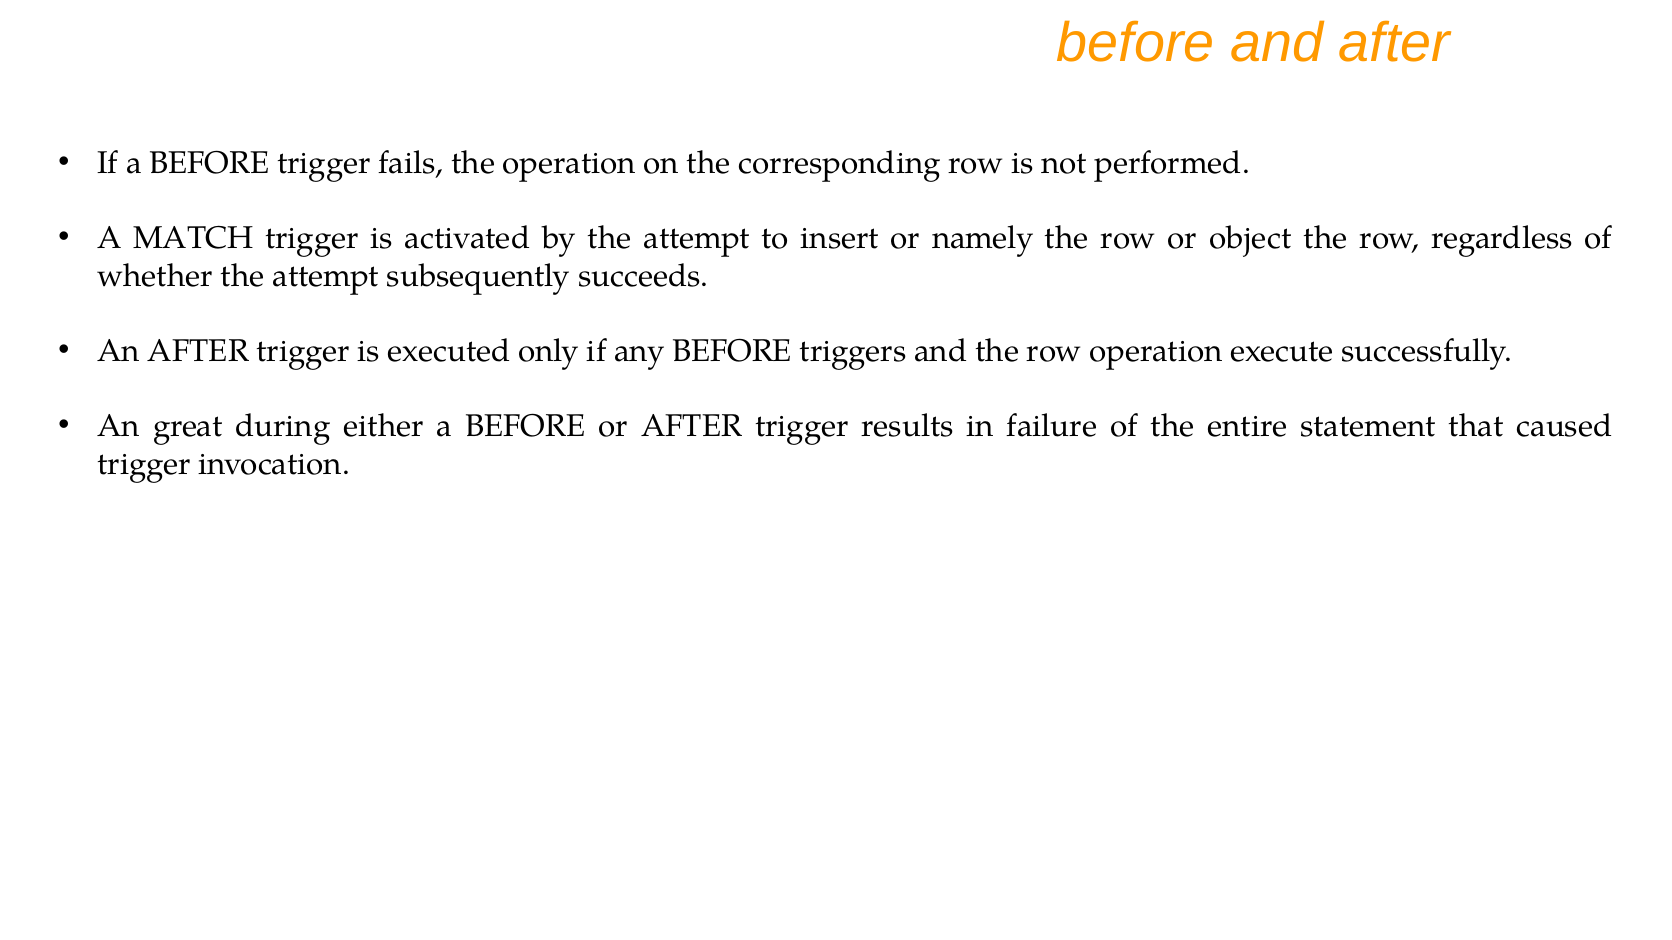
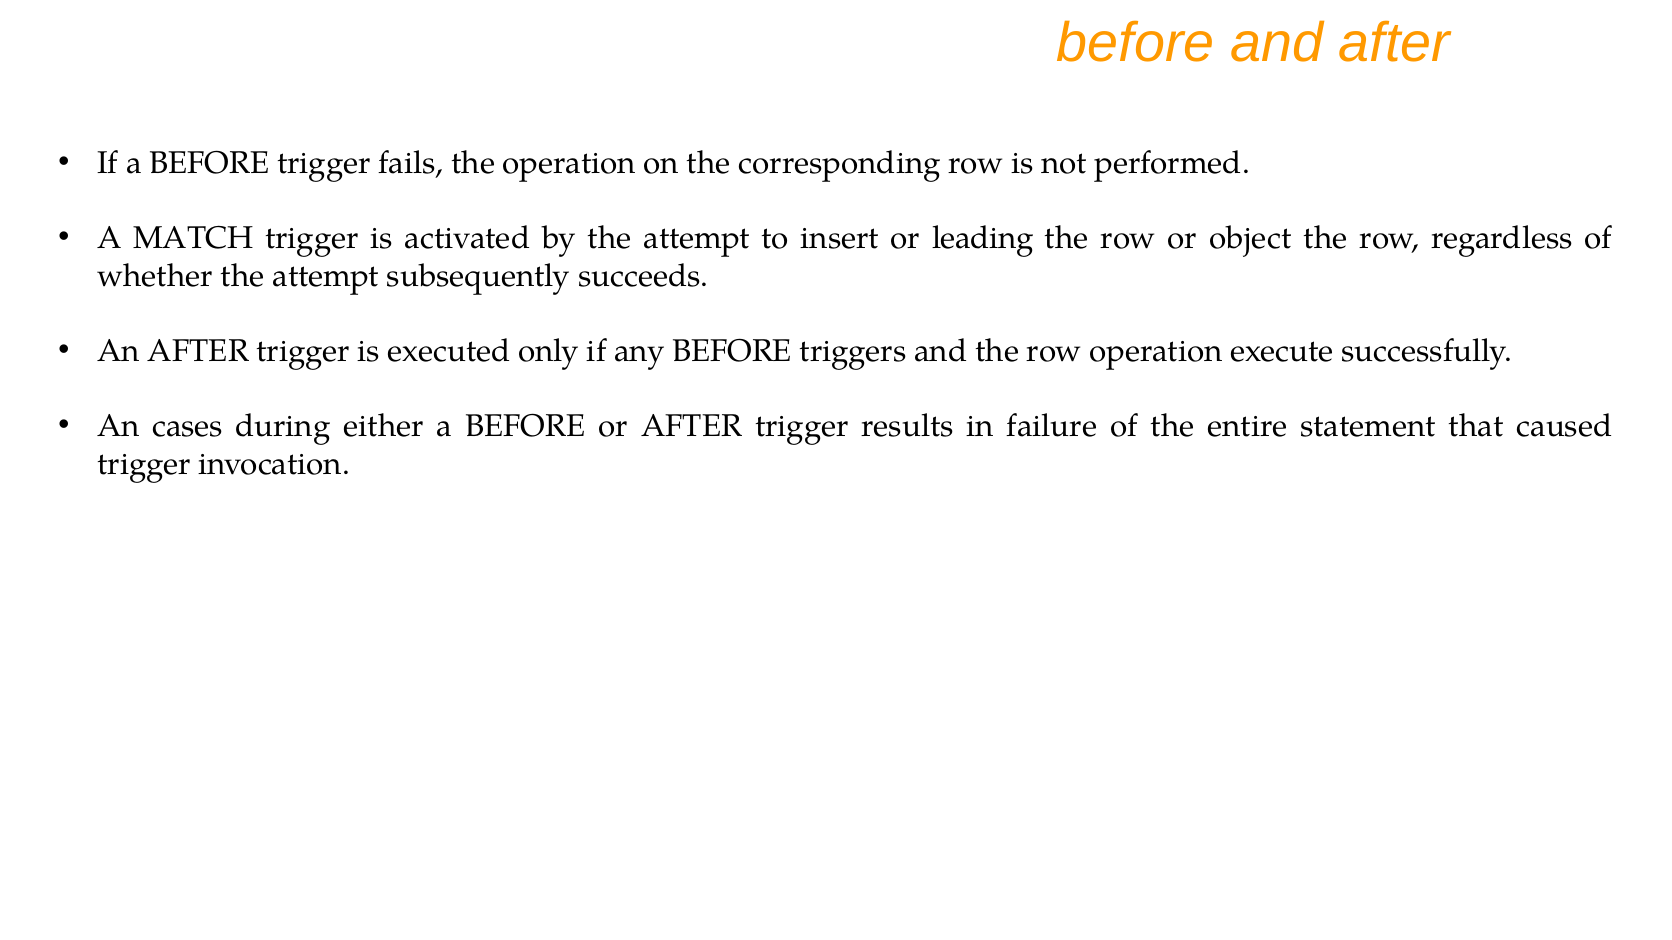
namely: namely -> leading
great: great -> cases
